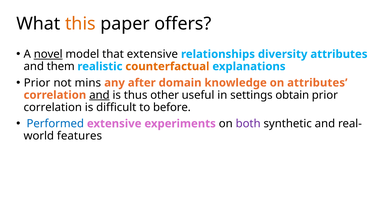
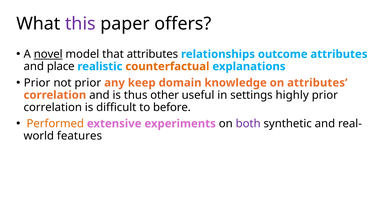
this colour: orange -> purple
that extensive: extensive -> attributes
diversity: diversity -> outcome
them: them -> place
not mins: mins -> prior
after: after -> keep
and at (99, 95) underline: present -> none
obtain: obtain -> highly
Performed colour: blue -> orange
